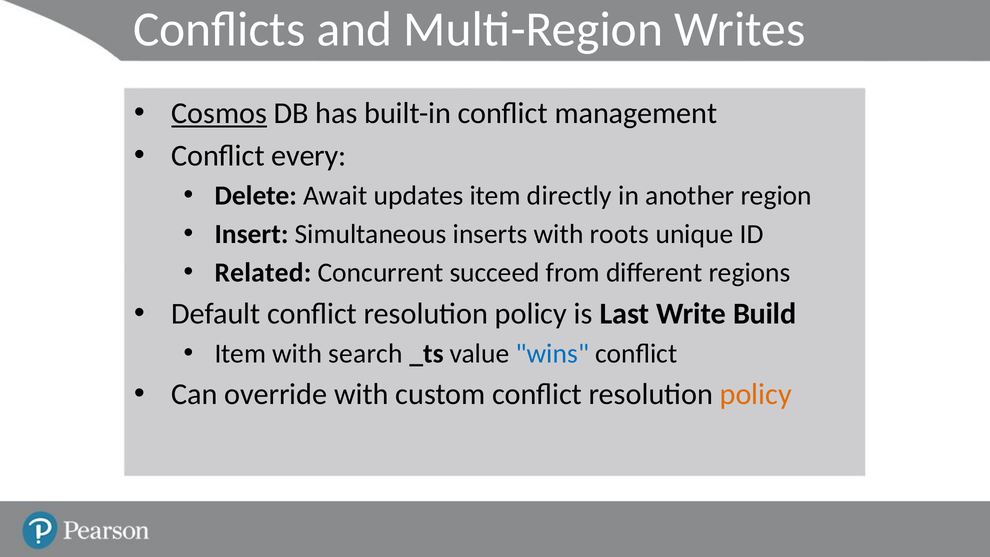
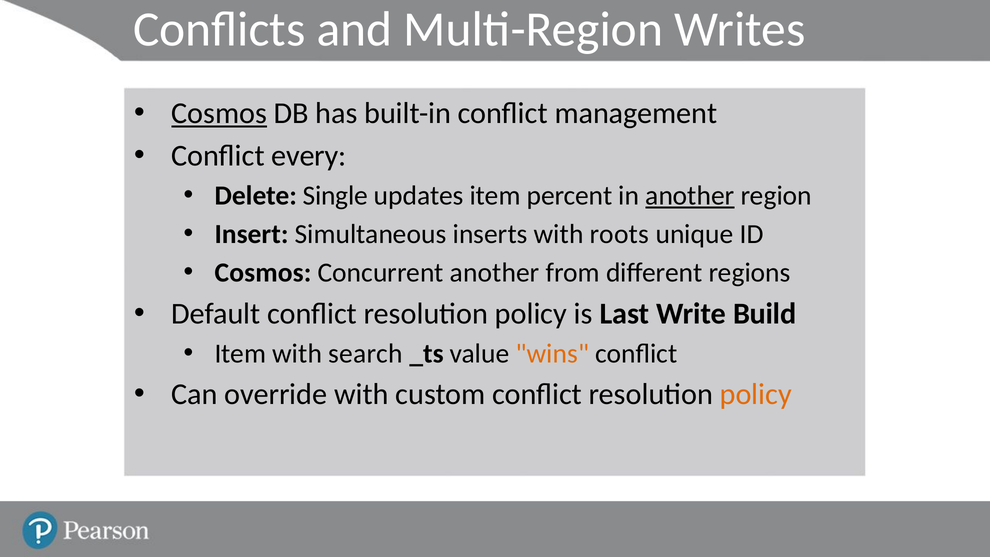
Await: Await -> Single
directly: directly -> percent
another at (690, 196) underline: none -> present
Related at (263, 273): Related -> Cosmos
Concurrent succeed: succeed -> another
wins colour: blue -> orange
